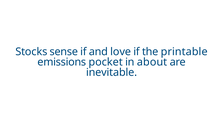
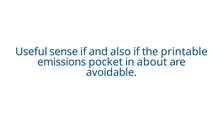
Stocks: Stocks -> Useful
love: love -> also
inevitable: inevitable -> avoidable
